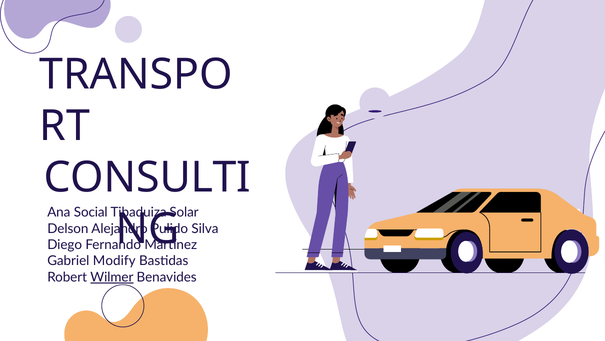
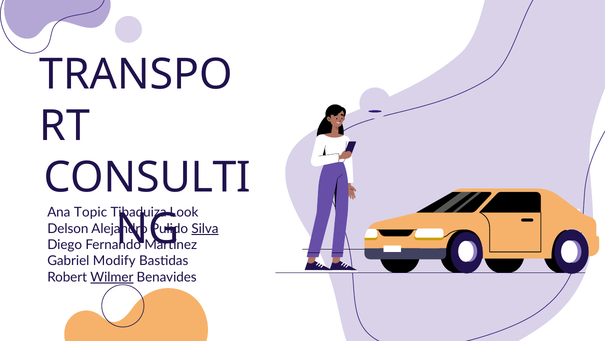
Social: Social -> Topic
Solar: Solar -> Look
Silva underline: none -> present
